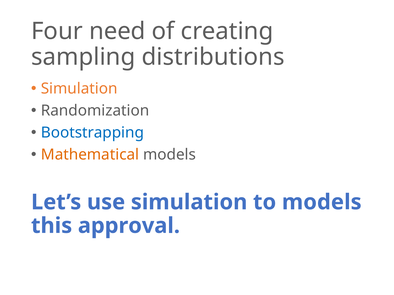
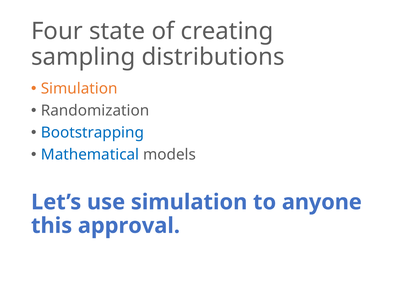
need: need -> state
Mathematical colour: orange -> blue
to models: models -> anyone
